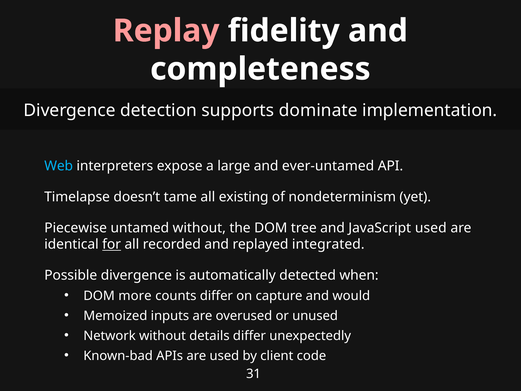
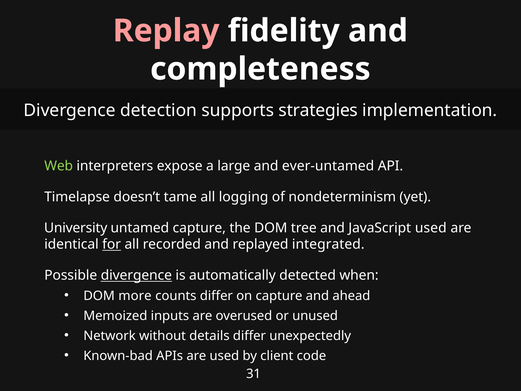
dominate: dominate -> strategies
Web colour: light blue -> light green
existing: existing -> logging
Piecewise: Piecewise -> University
untamed without: without -> capture
divergence at (136, 275) underline: none -> present
would: would -> ahead
